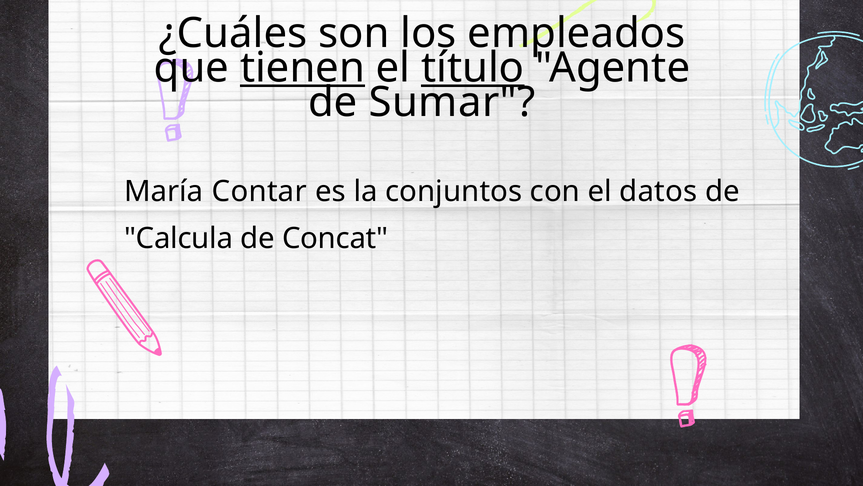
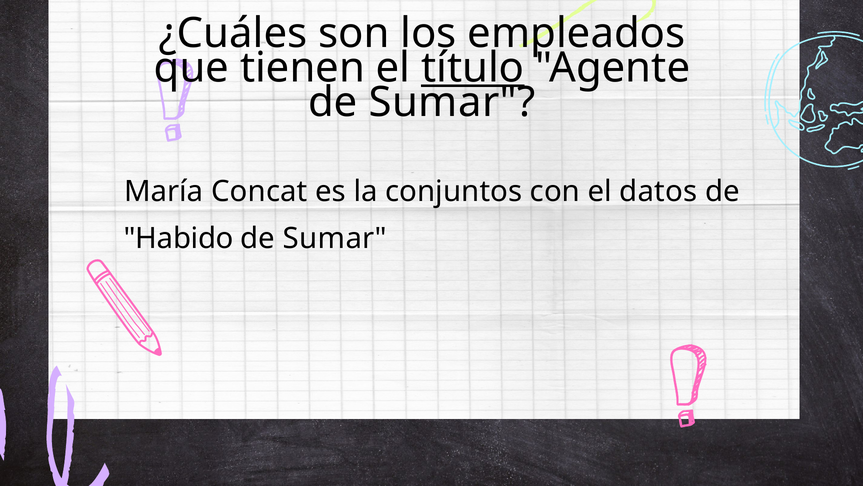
tienen underline: present -> none
Contar: Contar -> Concat
Calcula: Calcula -> Habido
Concat at (335, 238): Concat -> Sumar
